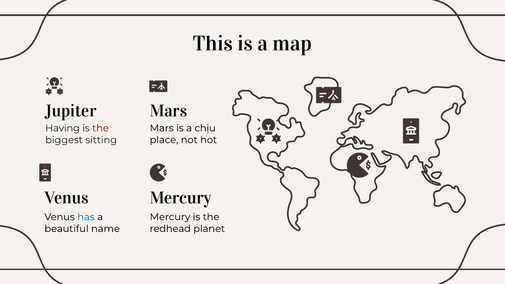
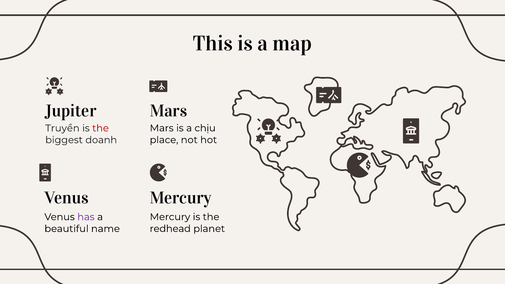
Having: Having -> Truyền
sitting: sitting -> doanh
has colour: blue -> purple
